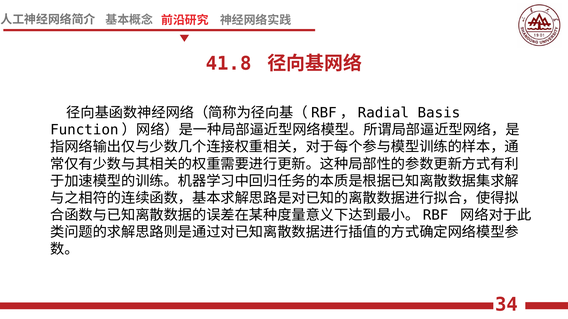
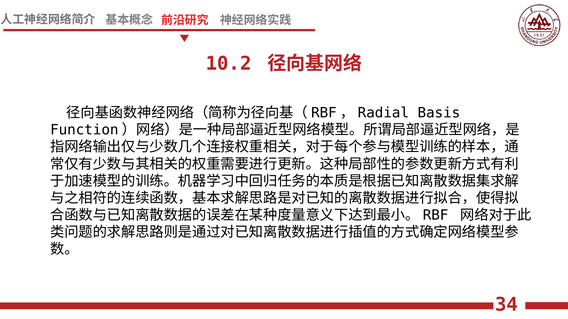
41.8: 41.8 -> 10.2
